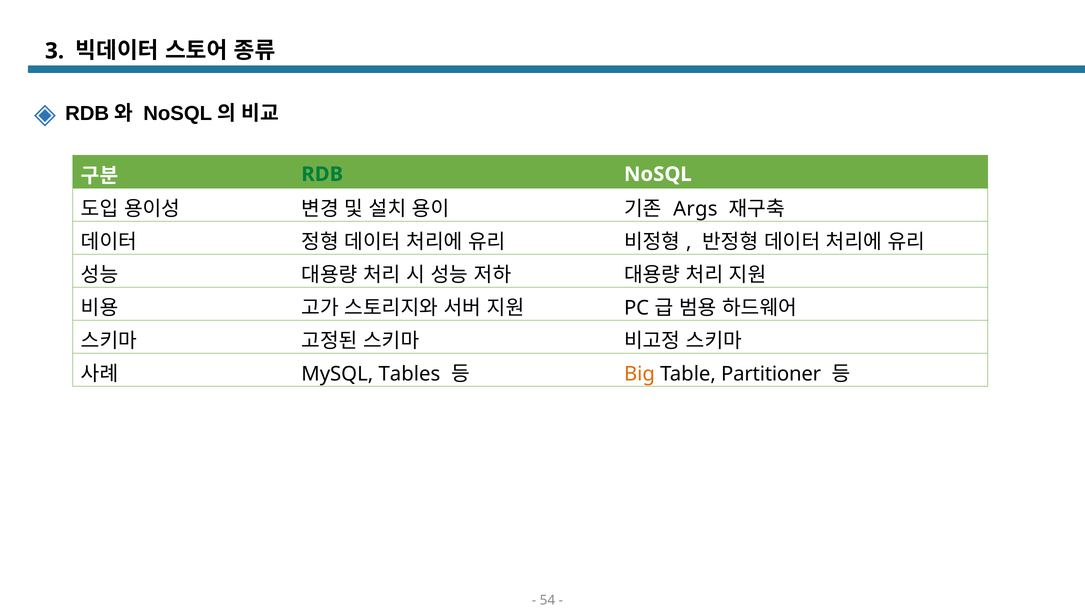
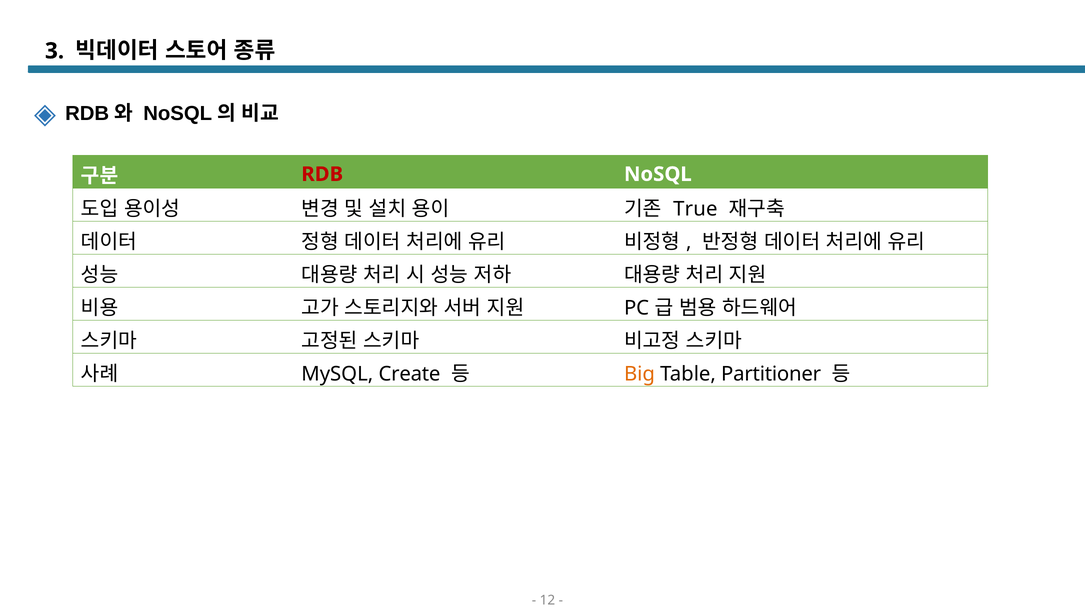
RDB colour: green -> red
Args: Args -> True
Tables: Tables -> Create
54: 54 -> 12
